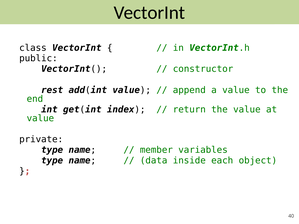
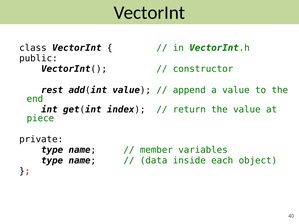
value at (40, 118): value -> piece
